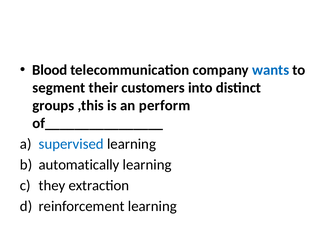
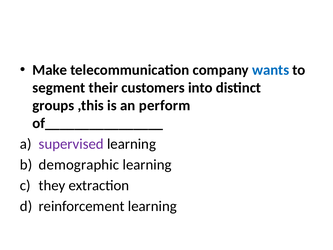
Blood: Blood -> Make
supervised colour: blue -> purple
automatically: automatically -> demographic
